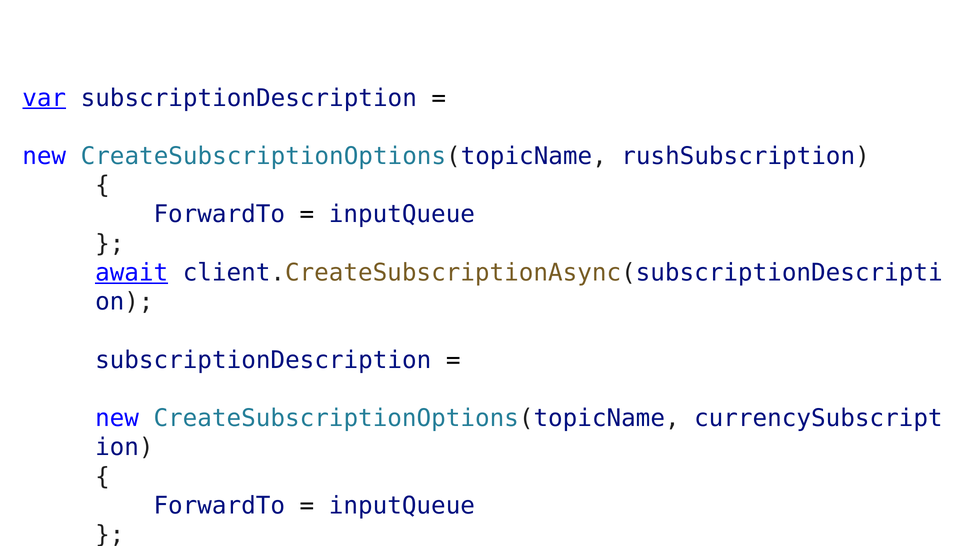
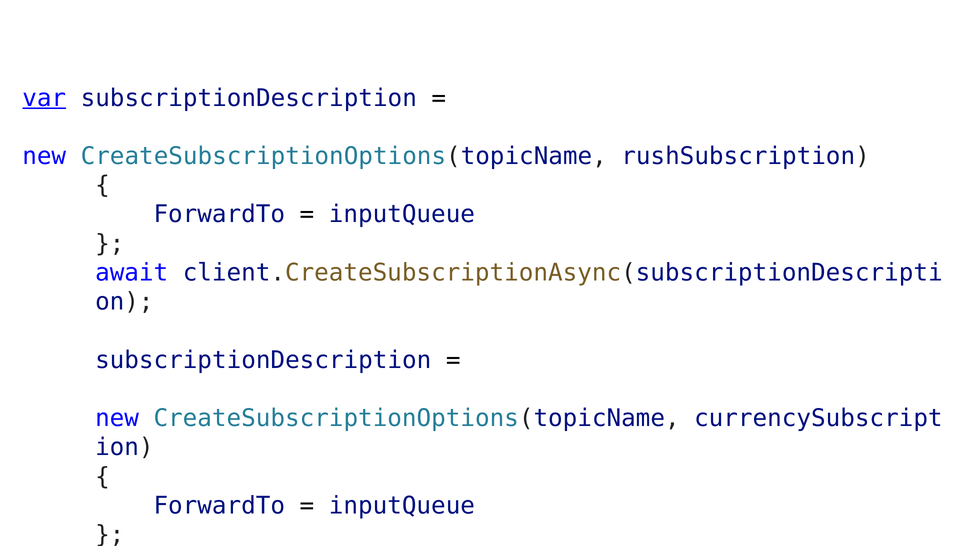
await at (132, 273) underline: present -> none
